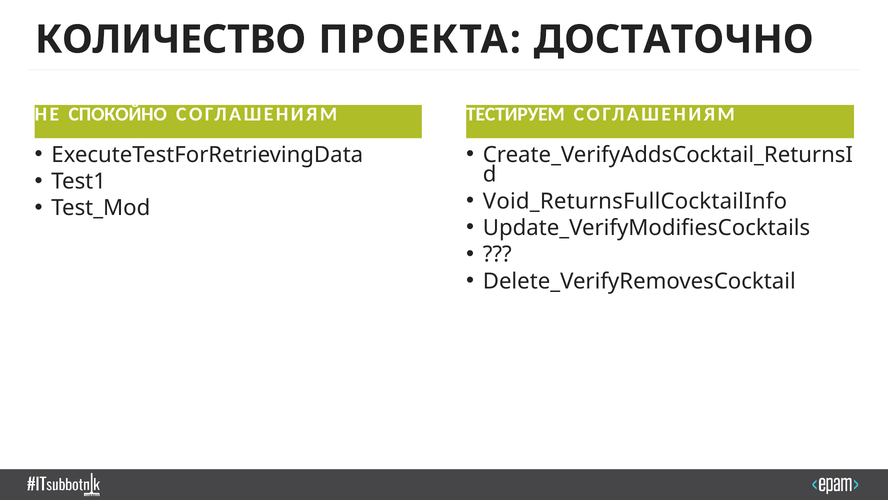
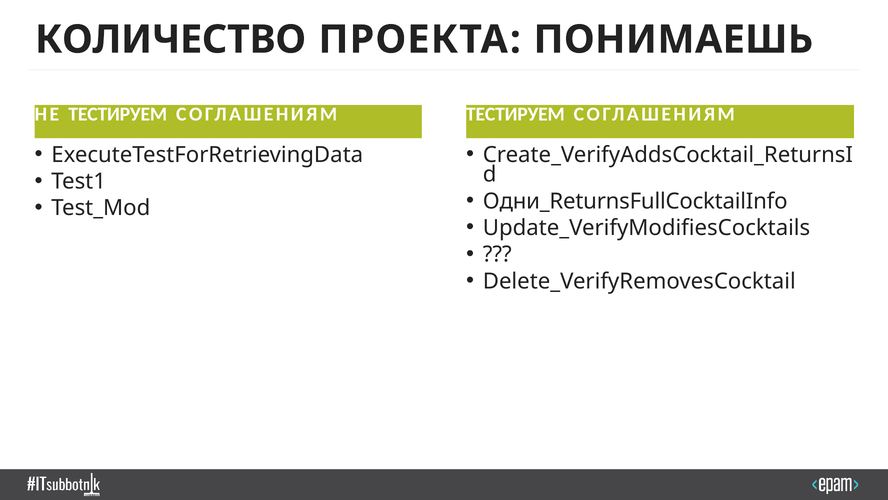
ДОСТАТОЧНО: ДОСТАТОЧНО -> ПОНИМАЕШЬ
НЕ СПОКОЙНО: СПОКОЙНО -> ТЕСТИРУЕМ
Void_ReturnsFullCocktailInfo: Void_ReturnsFullCocktailInfo -> Одни_ReturnsFullCocktailInfo
